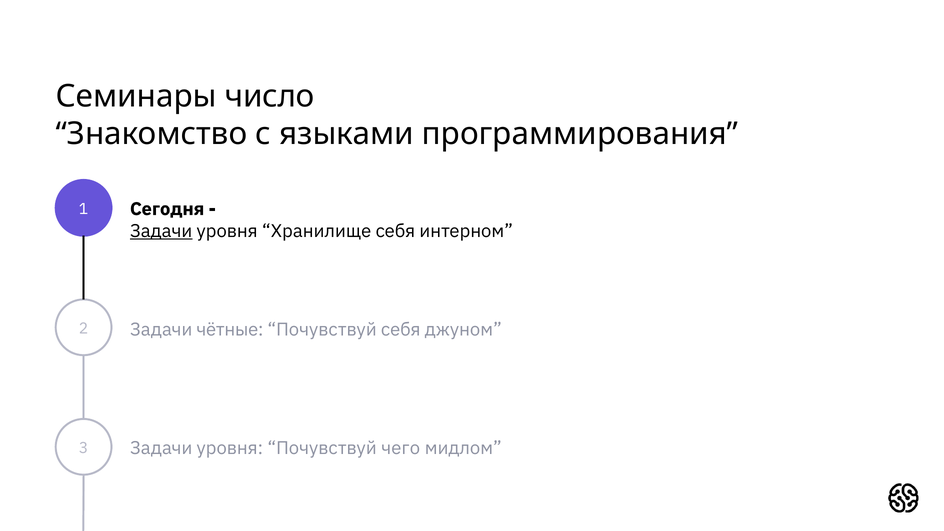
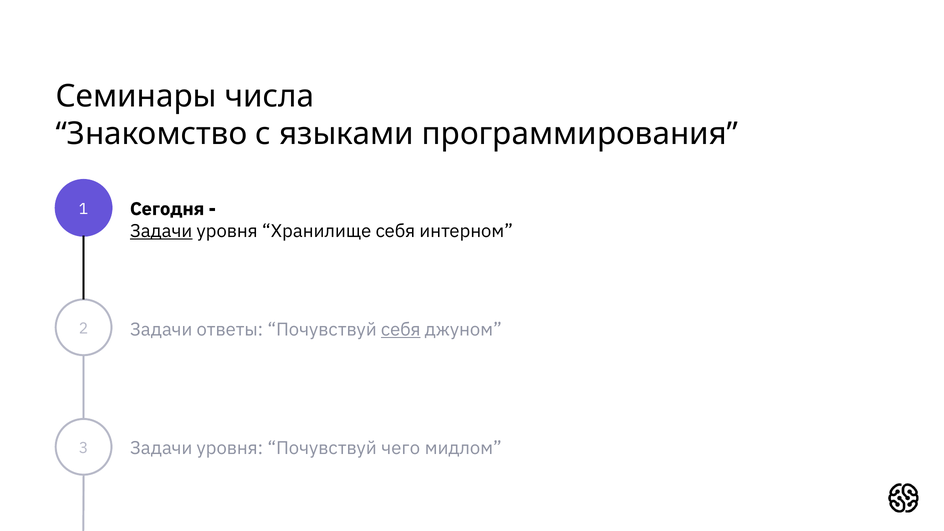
число: число -> числа
чётные: чётные -> ответы
себя at (401, 330) underline: none -> present
